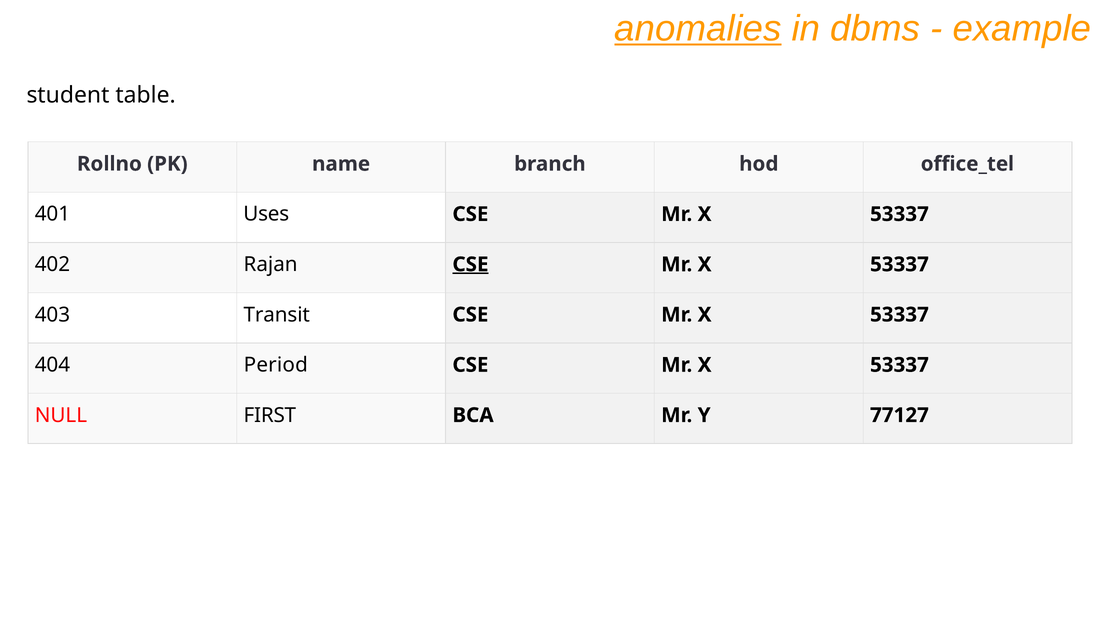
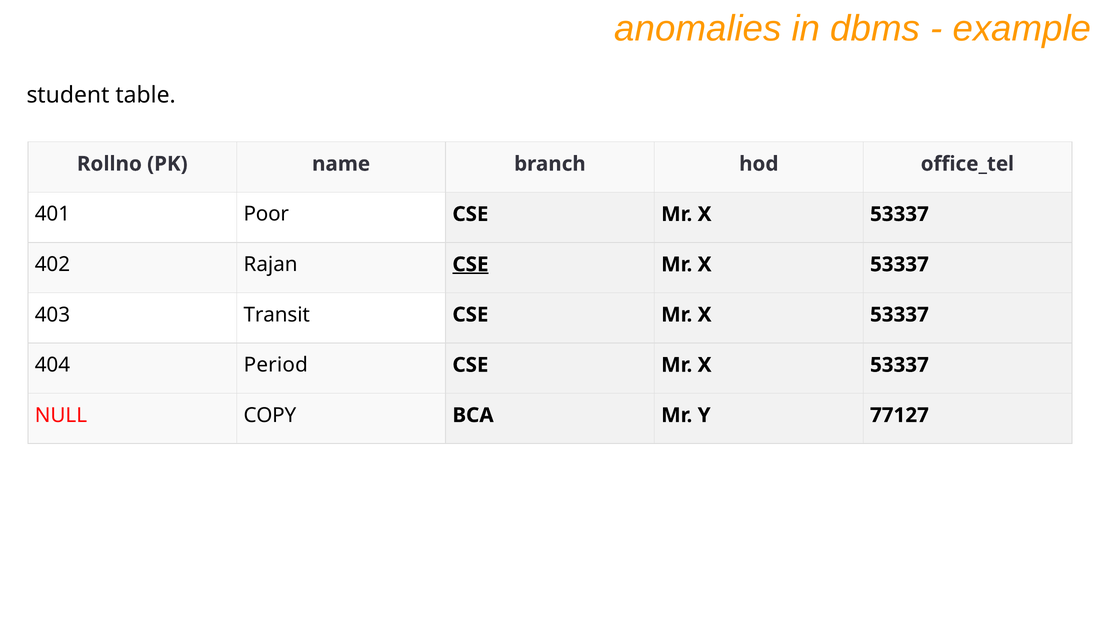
anomalies underline: present -> none
Uses: Uses -> Poor
FIRST: FIRST -> COPY
